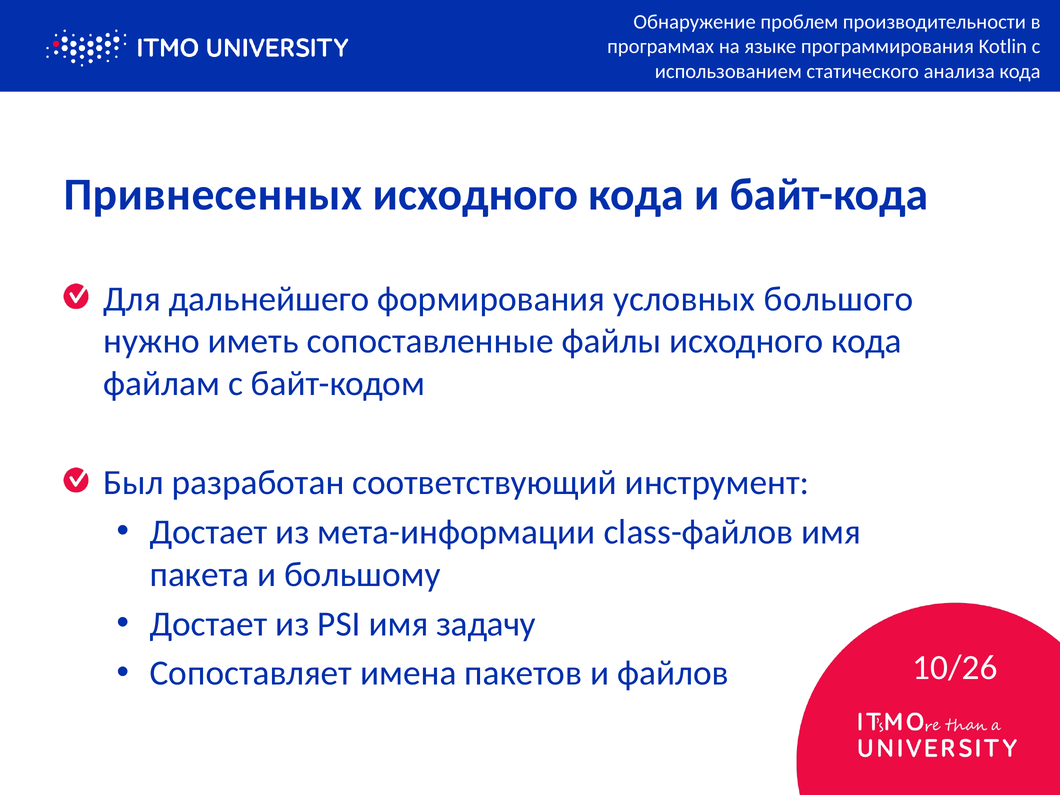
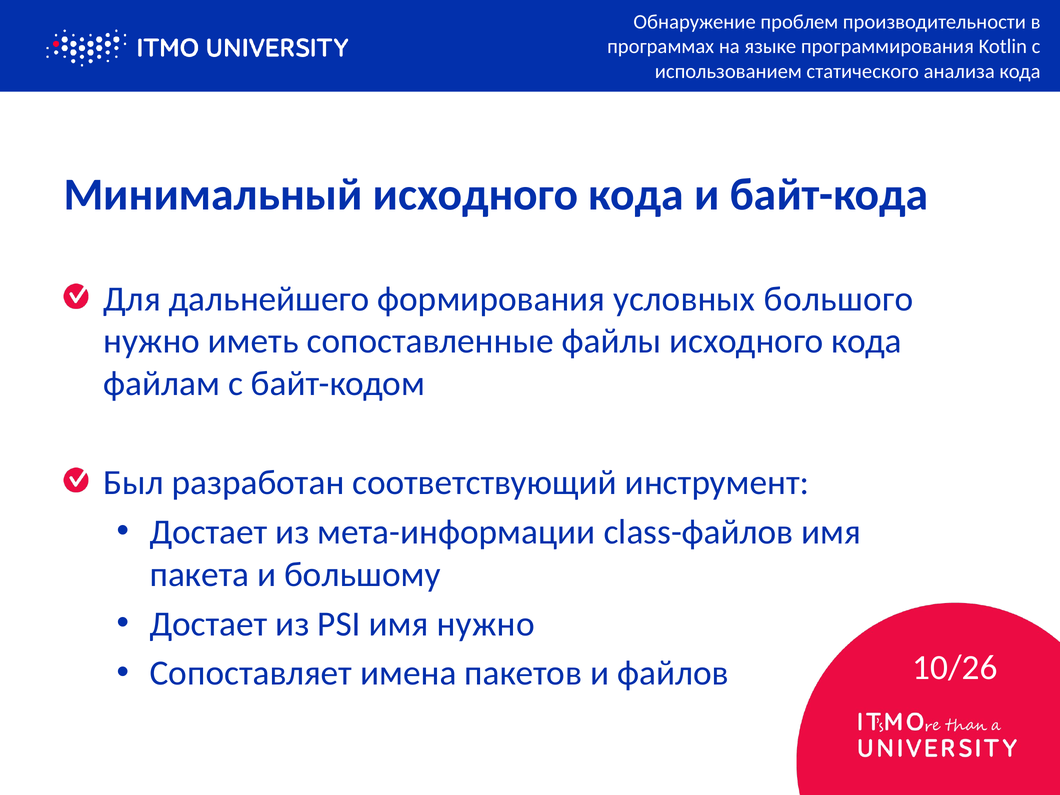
Привнесенных: Привнесенных -> Минимальный
имя задачу: задачу -> нужно
